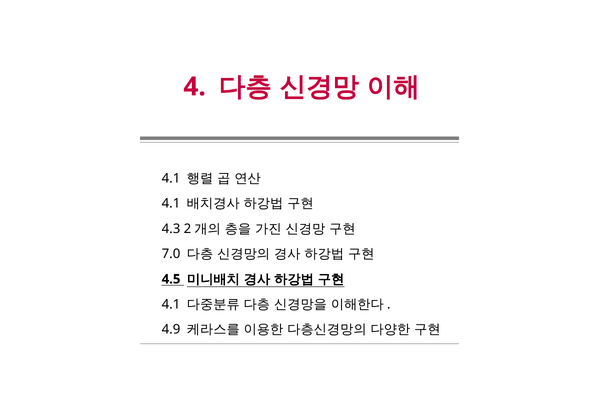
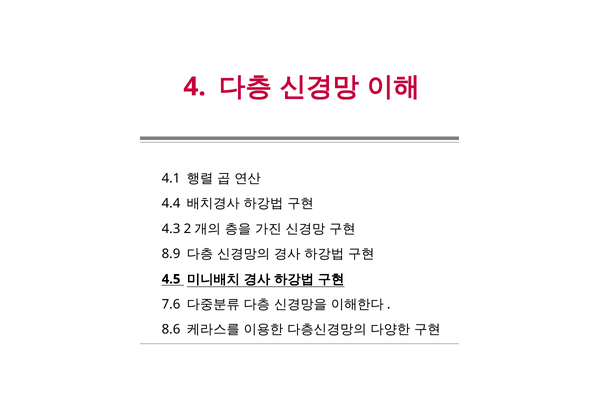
4.1 at (171, 204): 4.1 -> 4.4
7.0: 7.0 -> 8.9
4.1 at (171, 305): 4.1 -> 7.6
4.9: 4.9 -> 8.6
